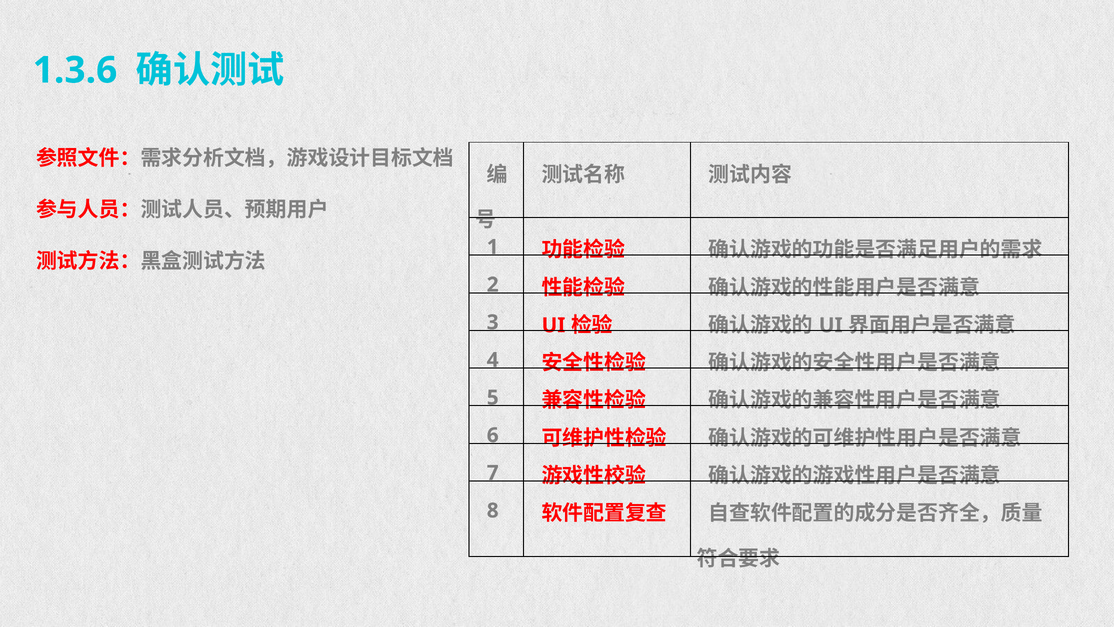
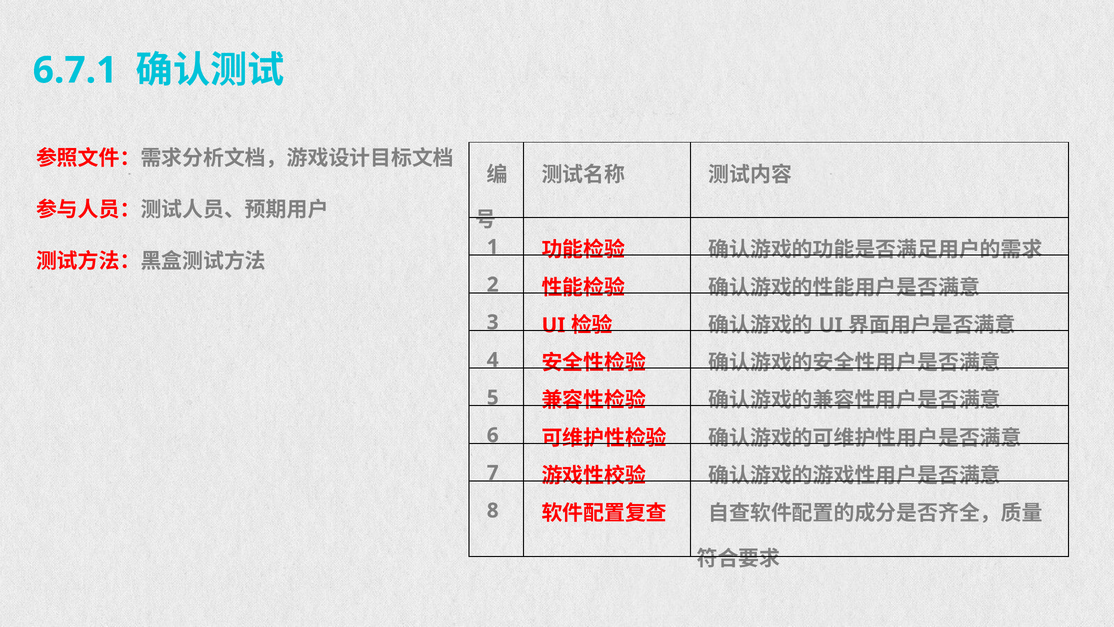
1.3.6: 1.3.6 -> 6.7.1
